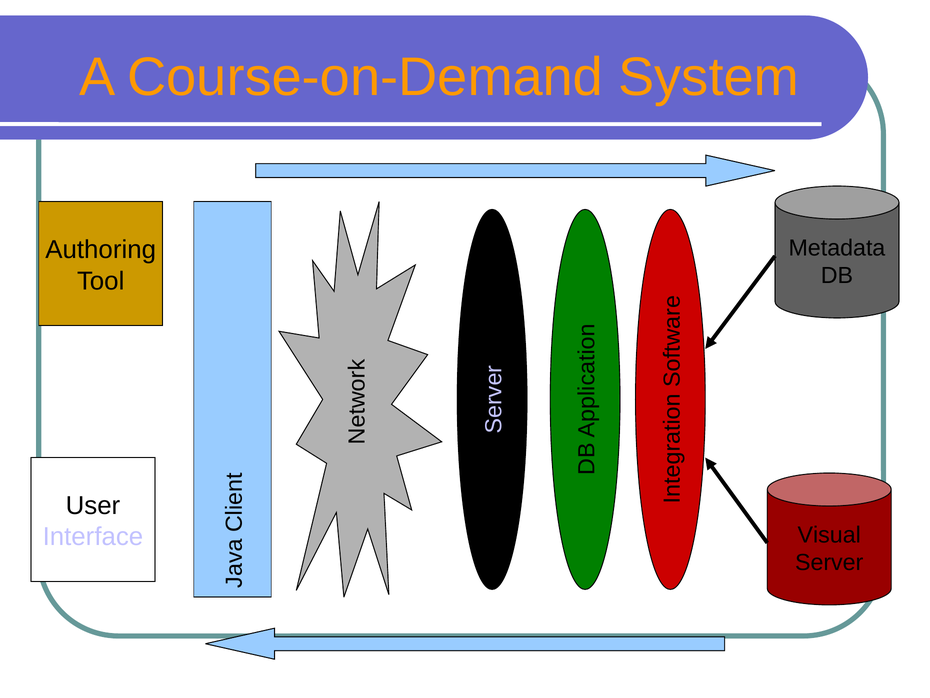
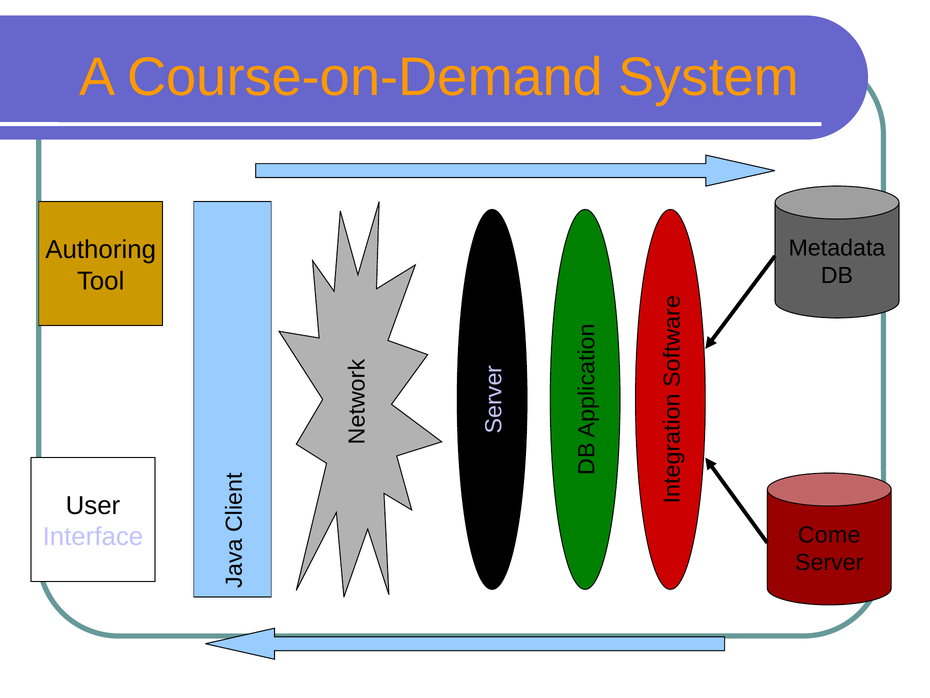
Visual: Visual -> Come
